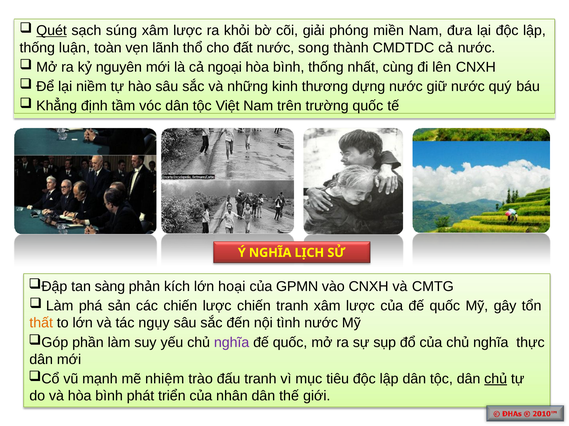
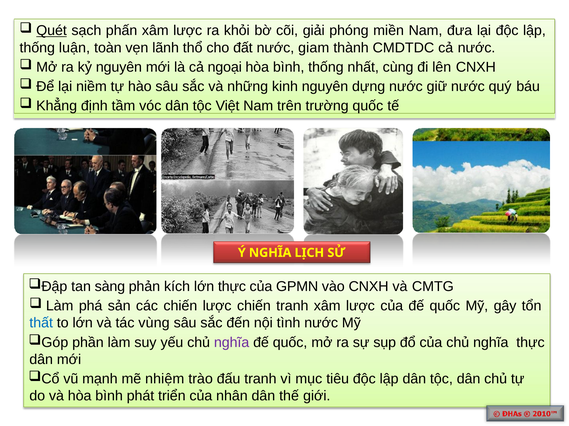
súng: súng -> phấn
song: song -> giam
kinh thương: thương -> nguyên
lớn hoại: hoại -> thực
thất colour: orange -> blue
ngụy: ngụy -> vùng
chủ at (496, 379) underline: present -> none
